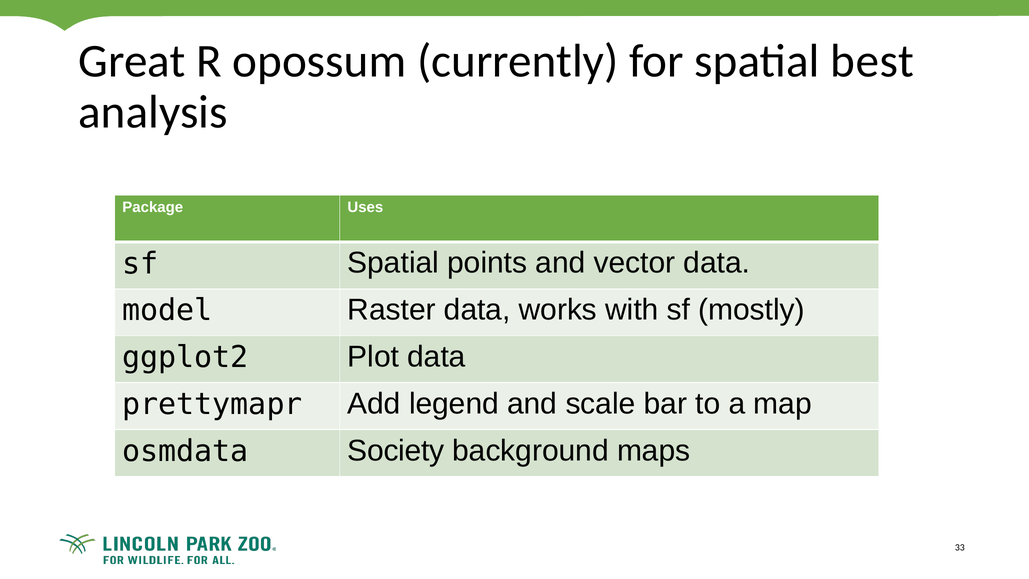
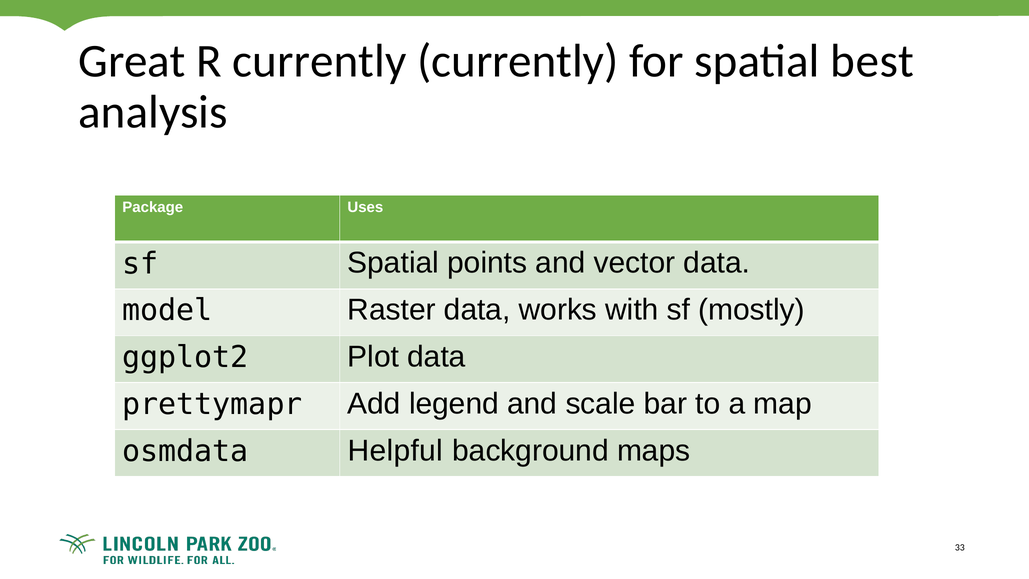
R opossum: opossum -> currently
Society: Society -> Helpful
